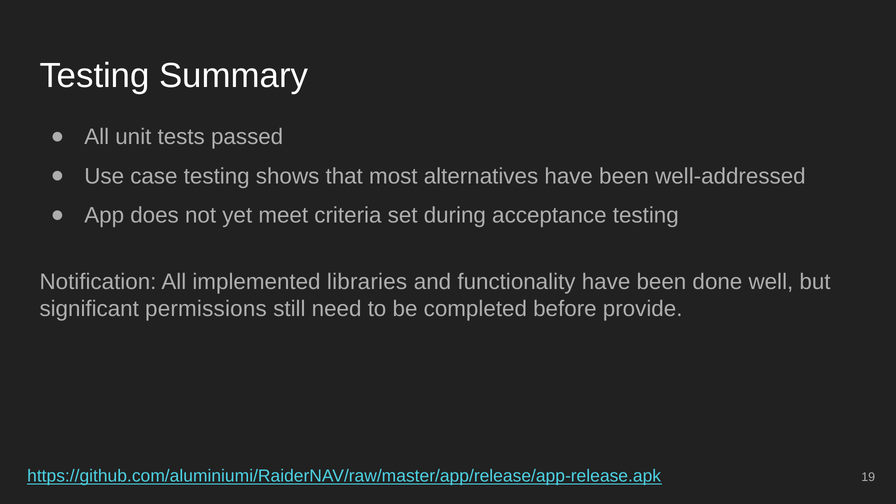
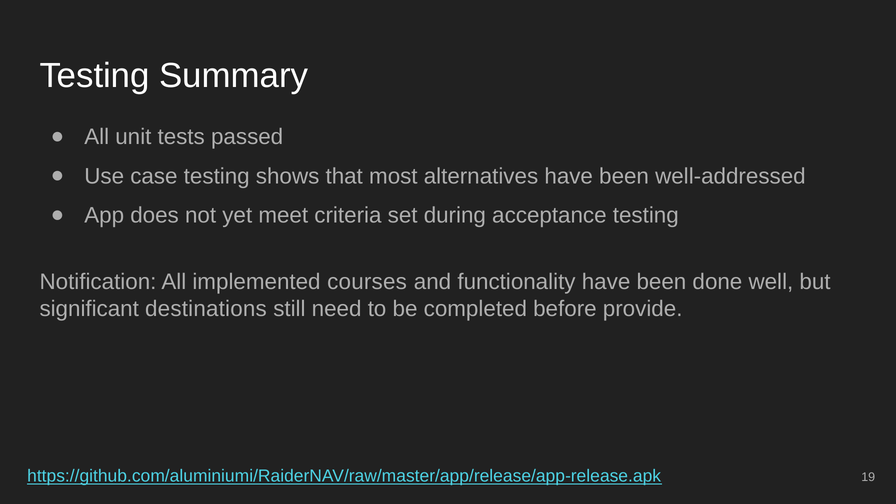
libraries: libraries -> courses
permissions: permissions -> destinations
